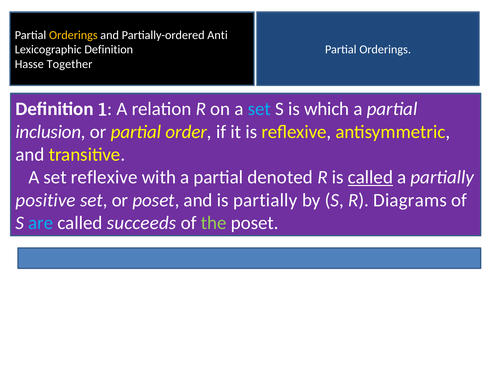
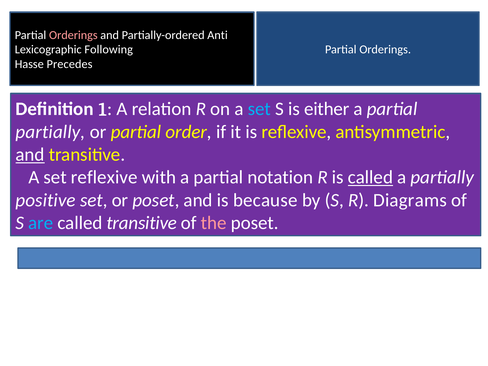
Orderings at (73, 35) colour: yellow -> pink
Lexicographic Definition: Definition -> Following
Together: Together -> Precedes
which: which -> either
inclusion at (51, 132): inclusion -> partially
and at (30, 155) underline: none -> present
denoted: denoted -> notation
is partially: partially -> because
called succeeds: succeeds -> transitive
the colour: light green -> pink
